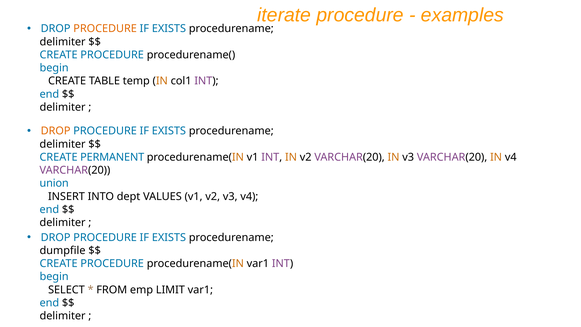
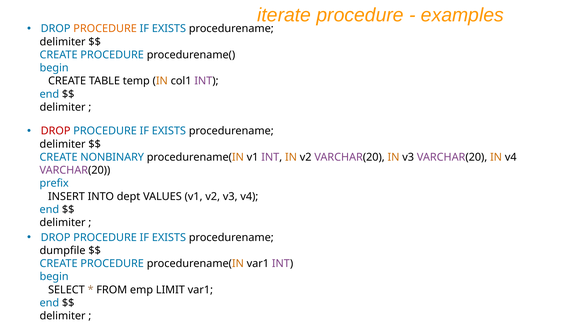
DROP at (56, 131) colour: orange -> red
PERMANENT: PERMANENT -> NONBINARY
union: union -> prefix
